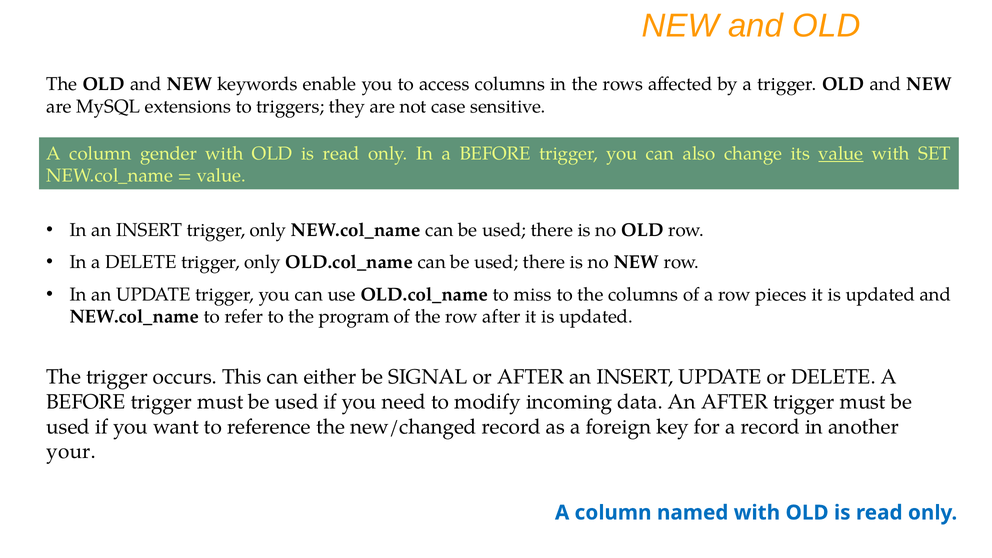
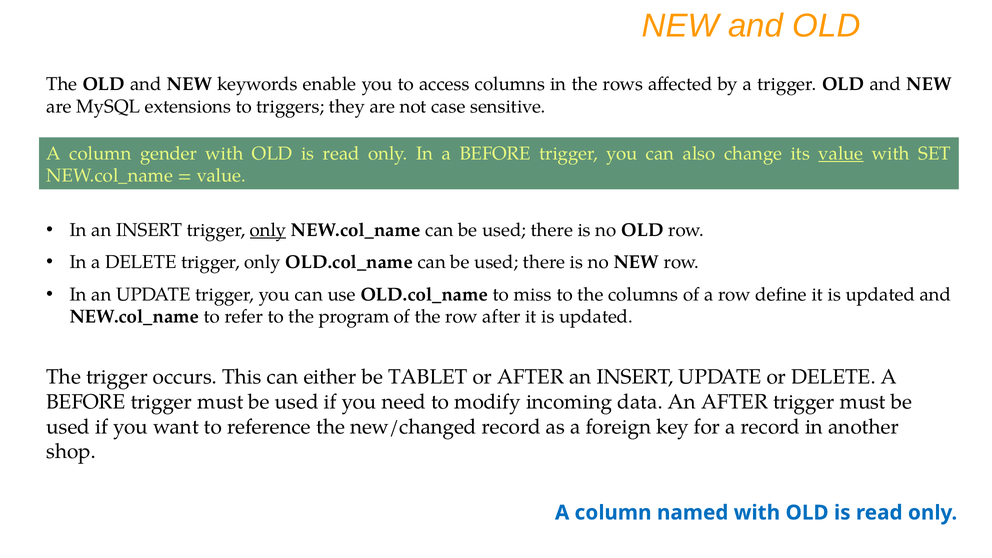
only at (268, 230) underline: none -> present
pieces: pieces -> define
SIGNAL: SIGNAL -> TABLET
your: your -> shop
